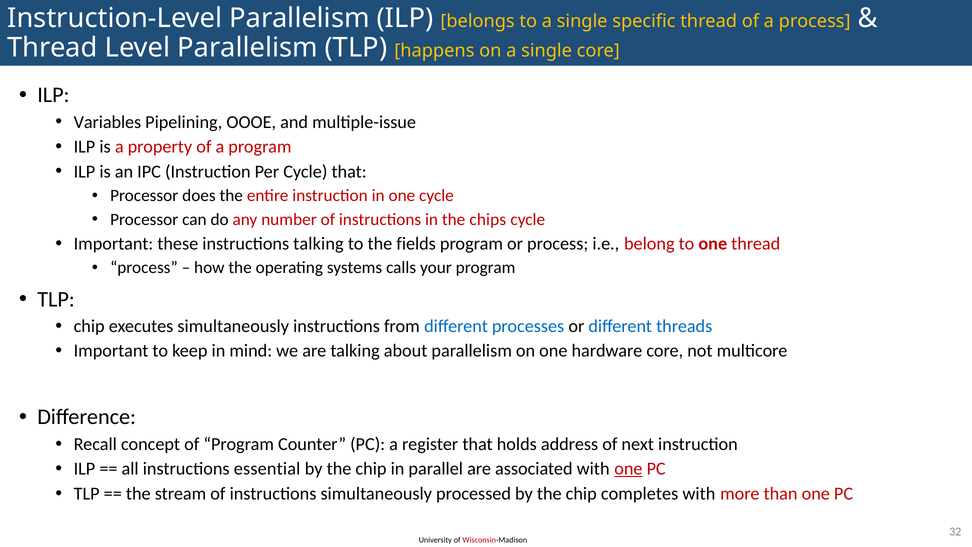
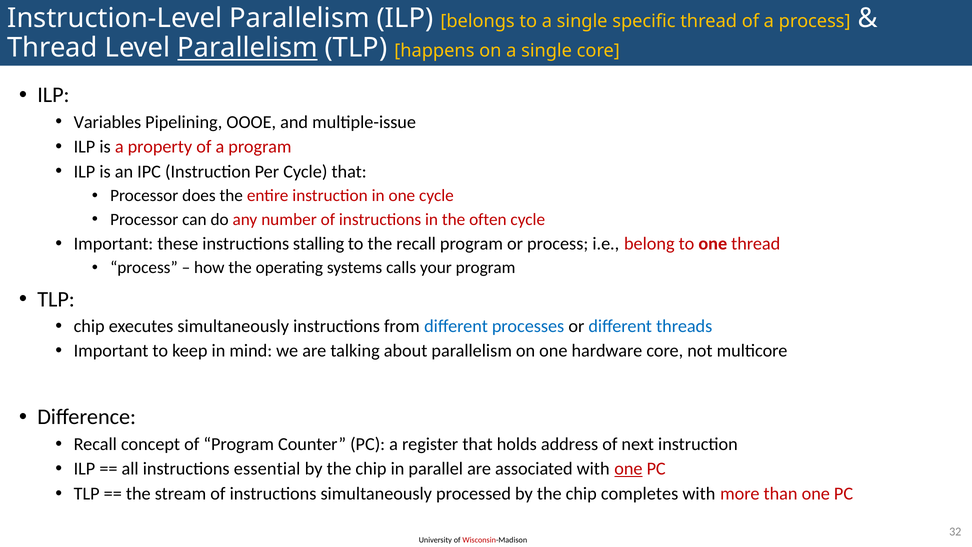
Parallelism at (248, 48) underline: none -> present
chips: chips -> often
instructions talking: talking -> stalling
the fields: fields -> recall
